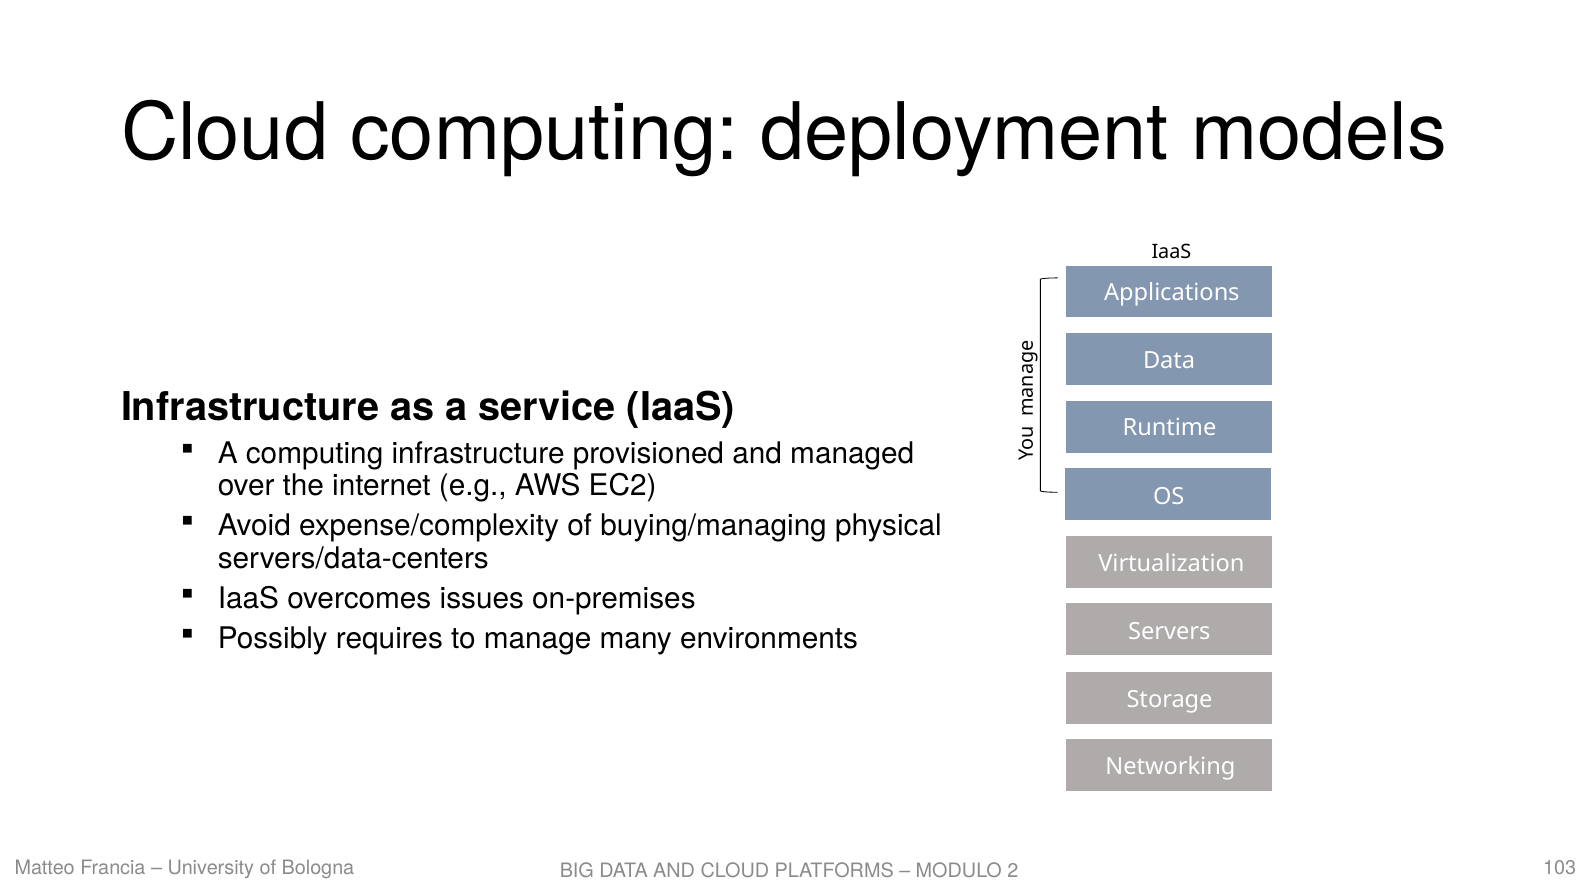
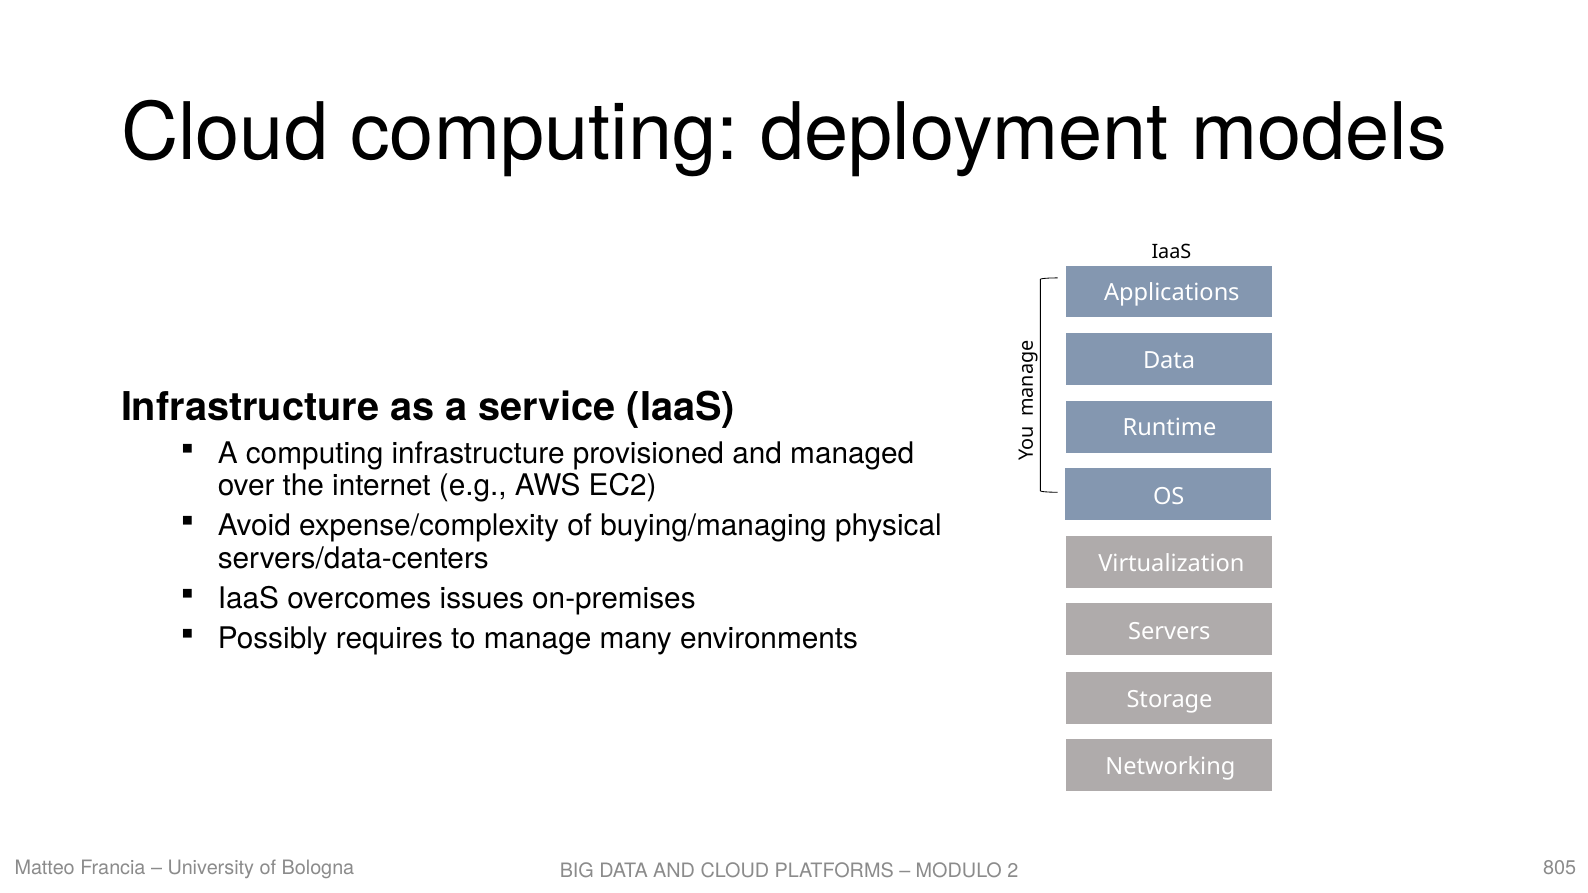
103: 103 -> 805
